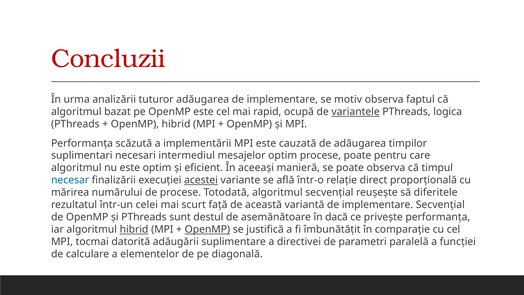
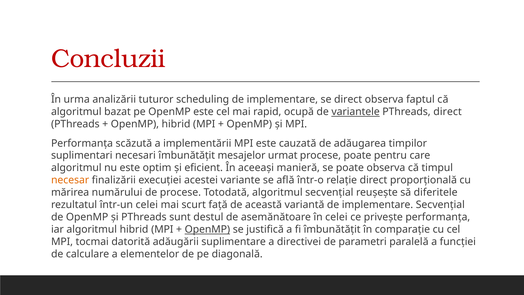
tuturor adăugarea: adăugarea -> scheduling
se motiv: motiv -> direct
PThreads logica: logica -> direct
necesari intermediul: intermediul -> îmbunătățit
mesajelor optim: optim -> urmat
necesar colour: blue -> orange
acestei underline: present -> none
în dacă: dacă -> celei
hibrid at (134, 229) underline: present -> none
